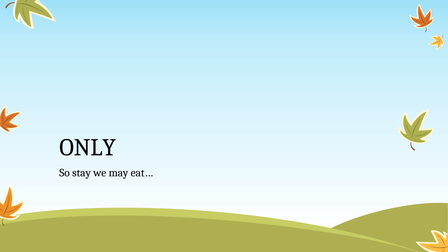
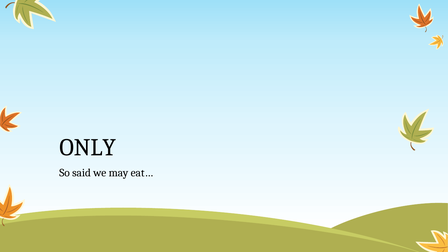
stay: stay -> said
